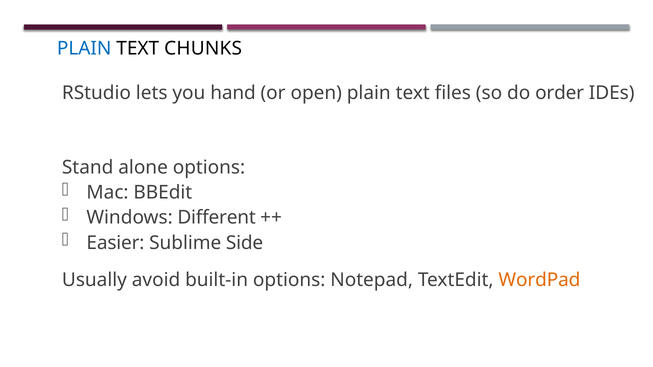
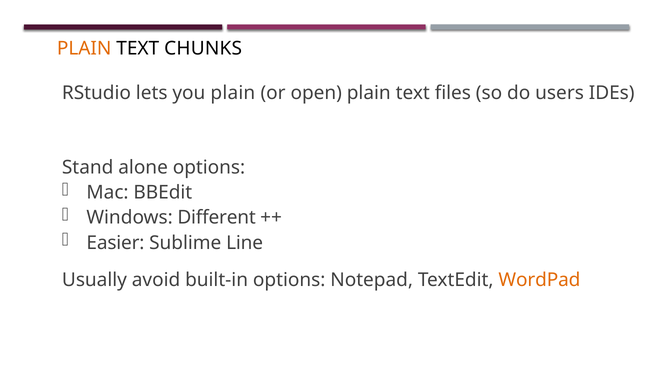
PLAIN at (84, 49) colour: blue -> orange
you hand: hand -> plain
order: order -> users
Side: Side -> Line
